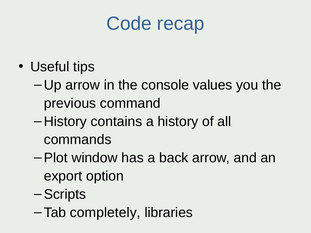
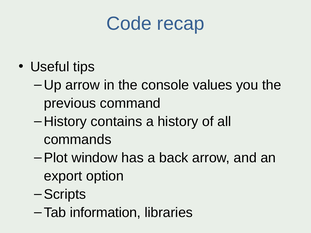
completely: completely -> information
